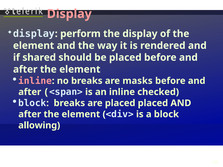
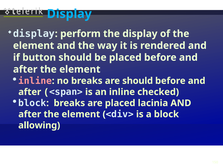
Display at (69, 14) colour: pink -> light blue
shared: shared -> button
are masks: masks -> should
placed placed: placed -> lacinia
